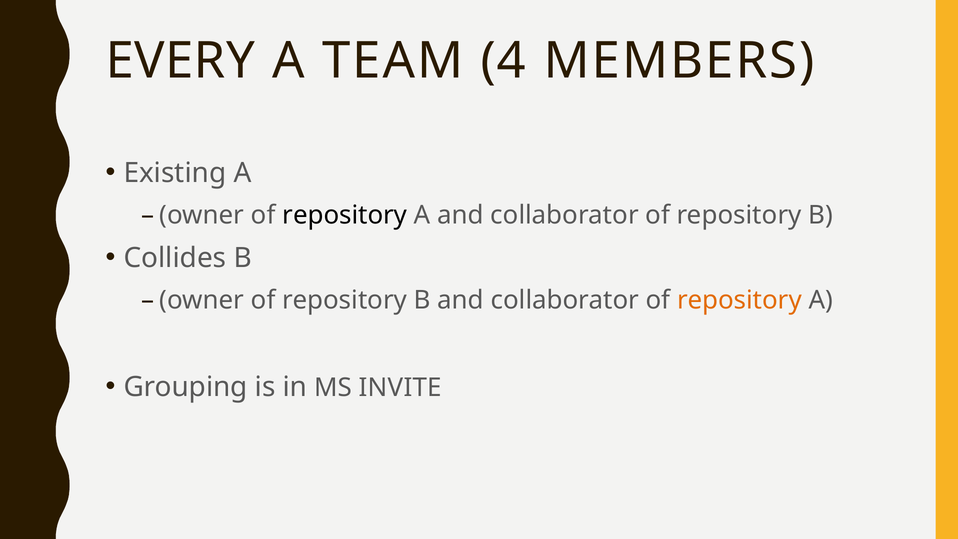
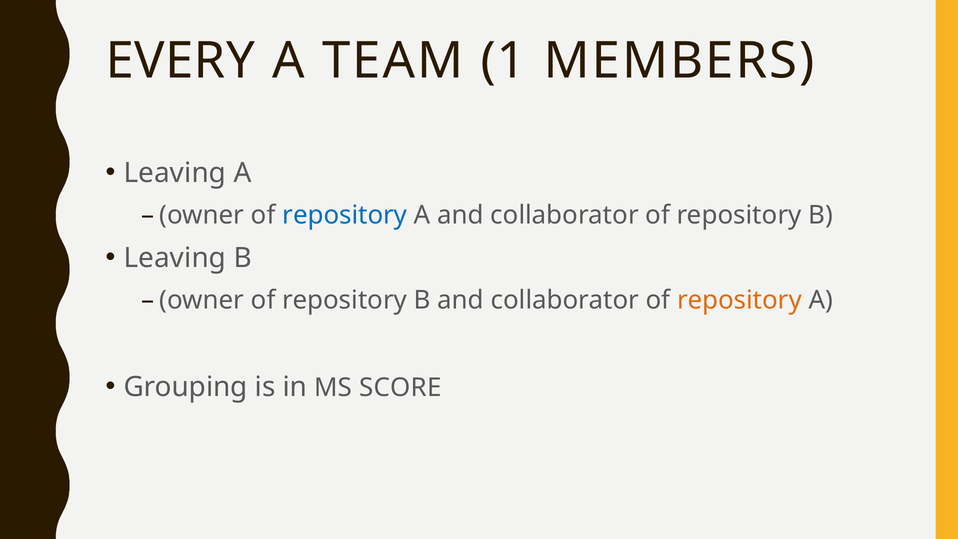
4: 4 -> 1
Existing at (175, 173): Existing -> Leaving
repository at (345, 215) colour: black -> blue
Collides at (175, 258): Collides -> Leaving
INVITE: INVITE -> SCORE
